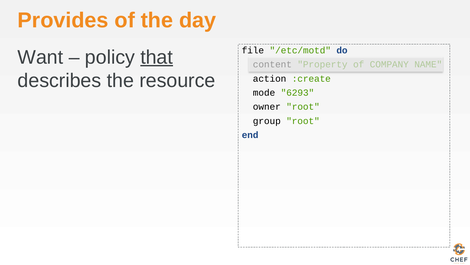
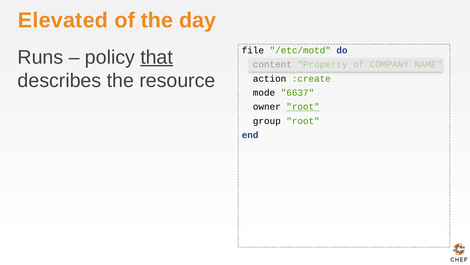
Provides: Provides -> Elevated
Want: Want -> Runs
6293: 6293 -> 6637
root at (303, 107) underline: none -> present
